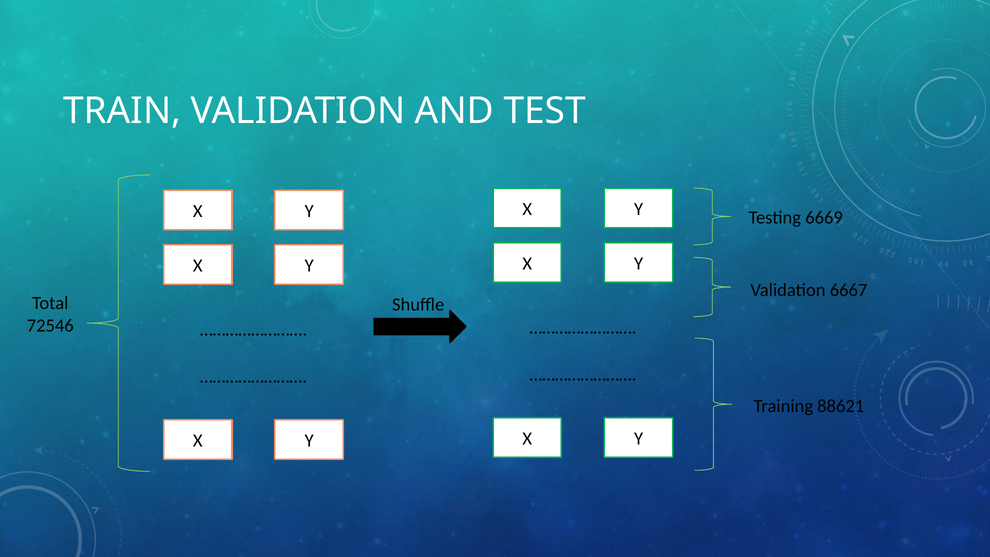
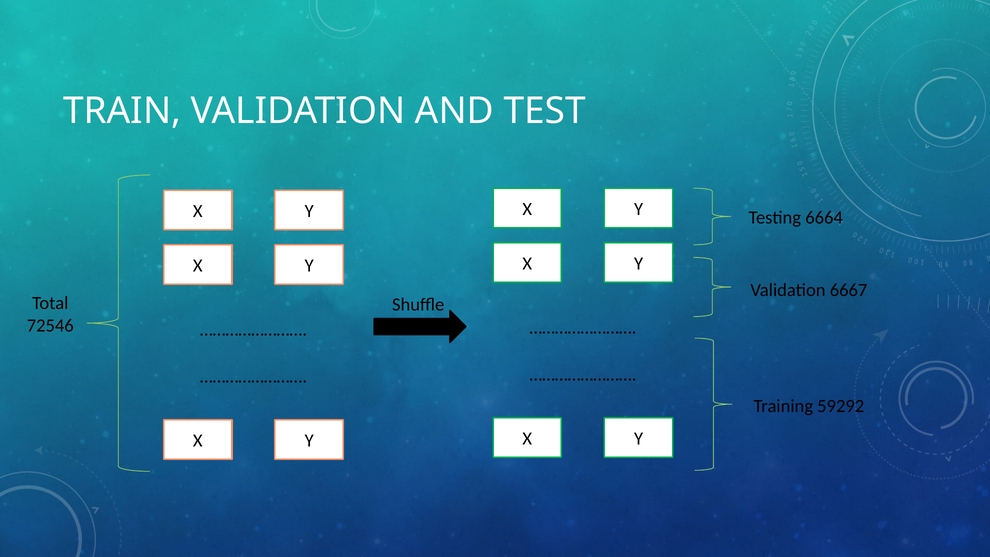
6669: 6669 -> 6664
88621: 88621 -> 59292
